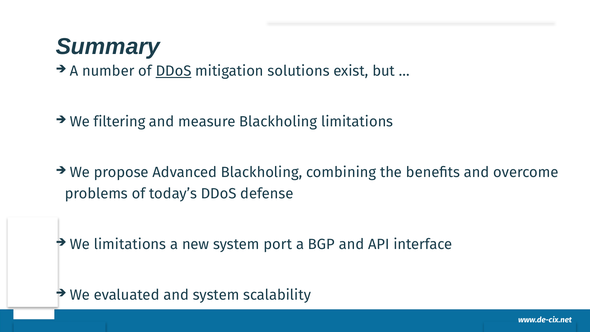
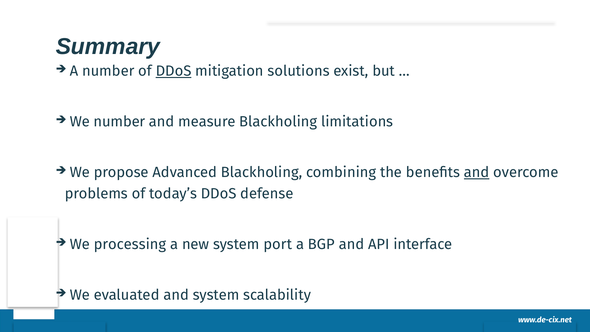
We filtering: filtering -> number
and at (477, 172) underline: none -> present
We limitations: limitations -> processing
